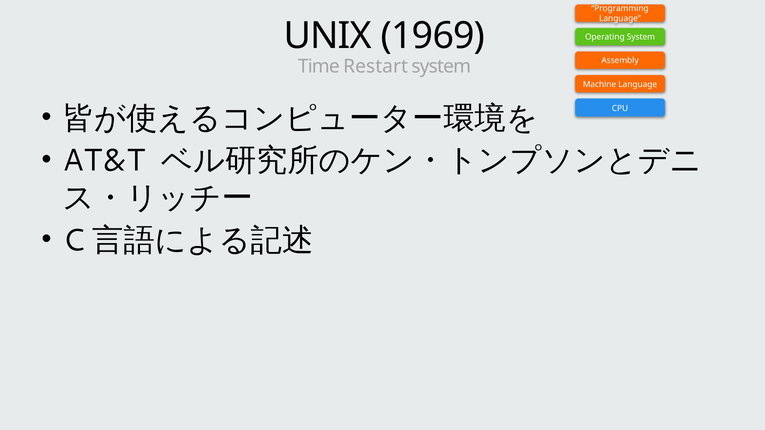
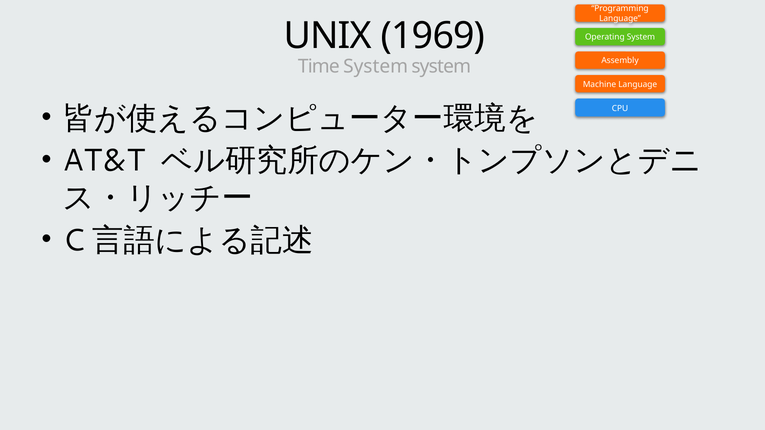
Time Restart: Restart -> System
